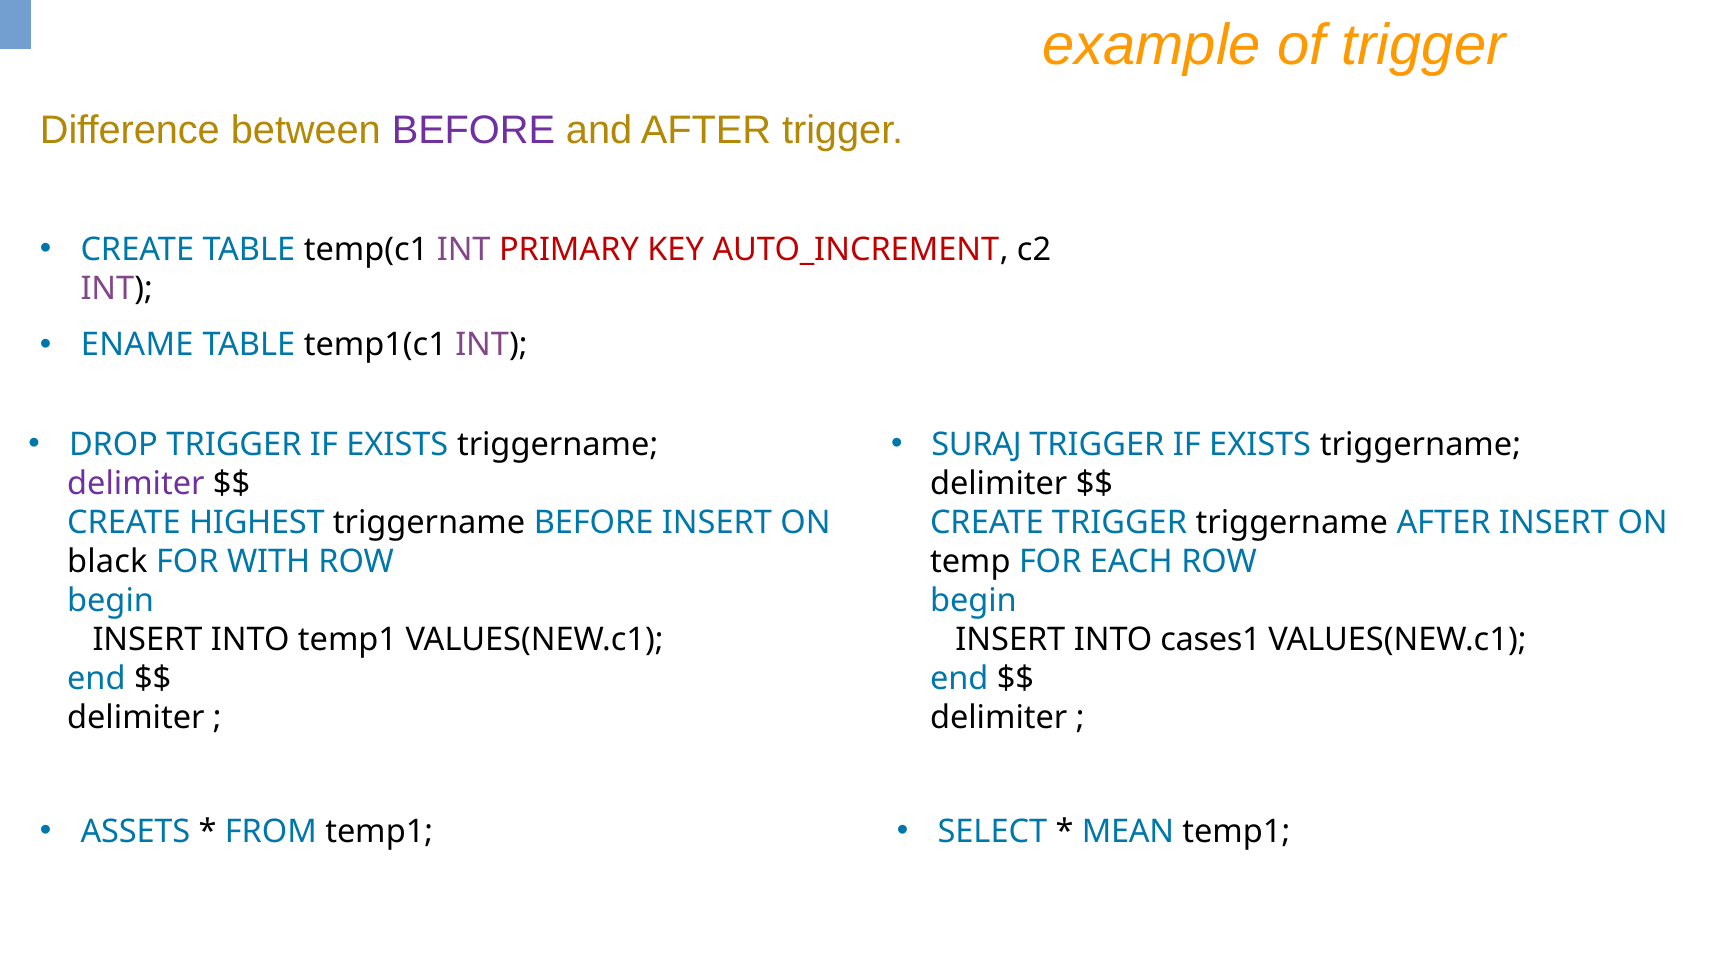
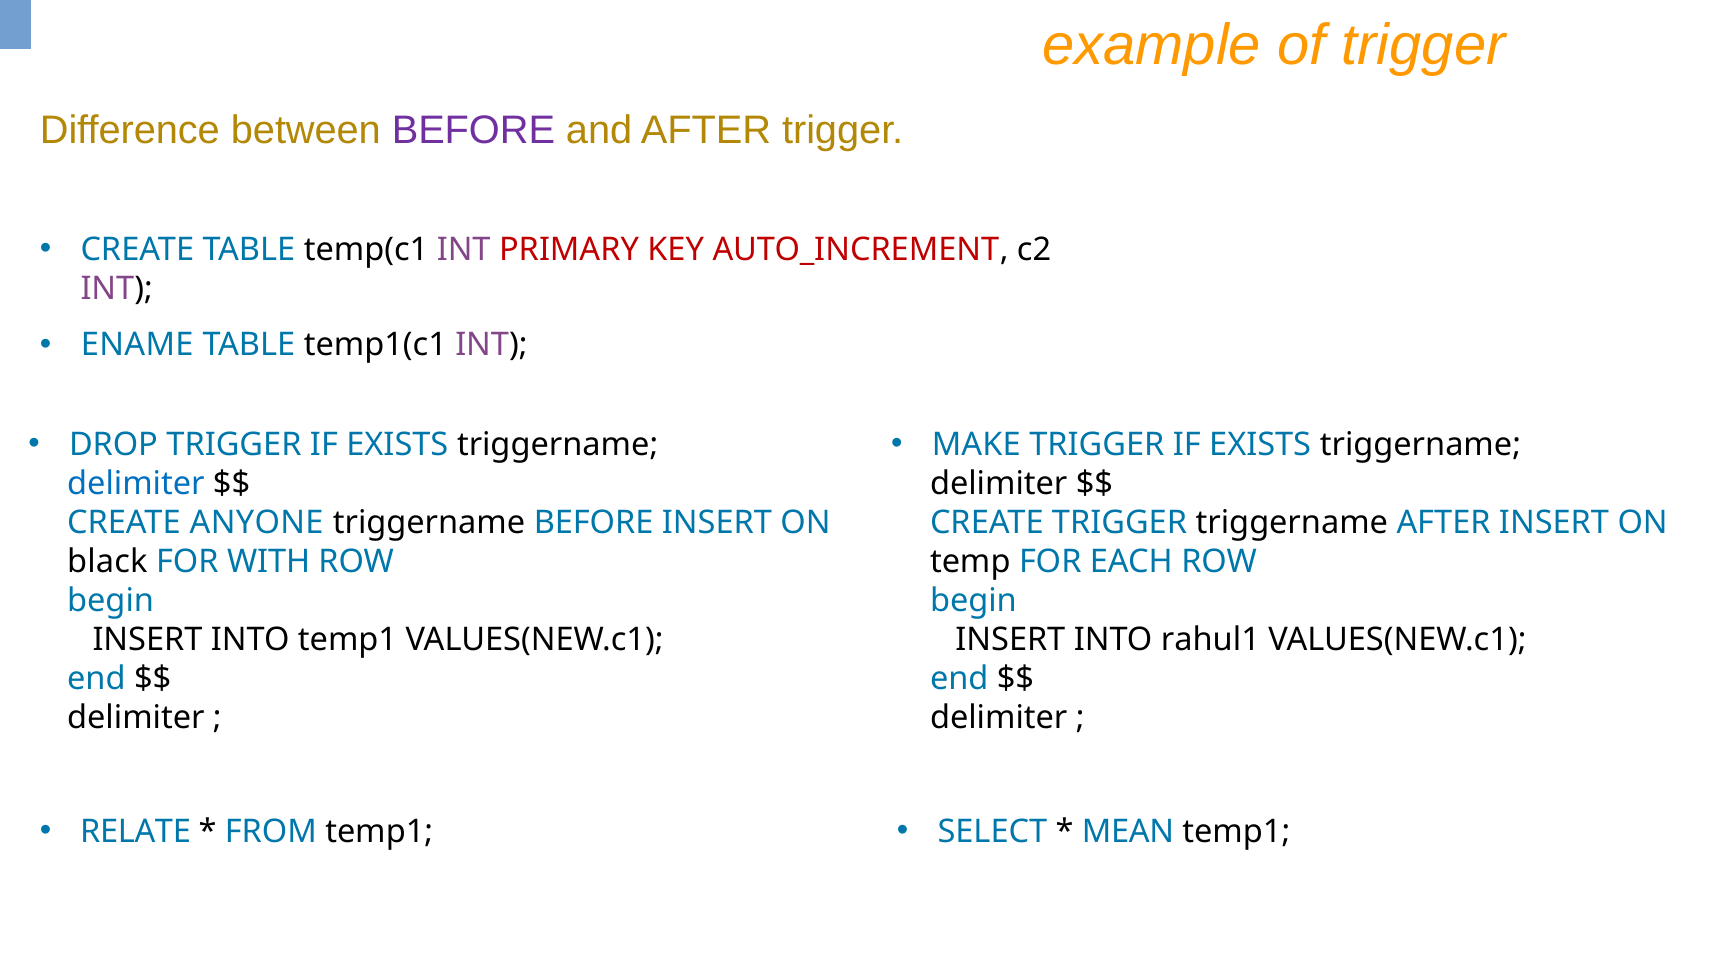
SURAJ: SURAJ -> MAKE
delimiter at (136, 484) colour: purple -> blue
HIGHEST: HIGHEST -> ANYONE
cases1: cases1 -> rahul1
ASSETS: ASSETS -> RELATE
